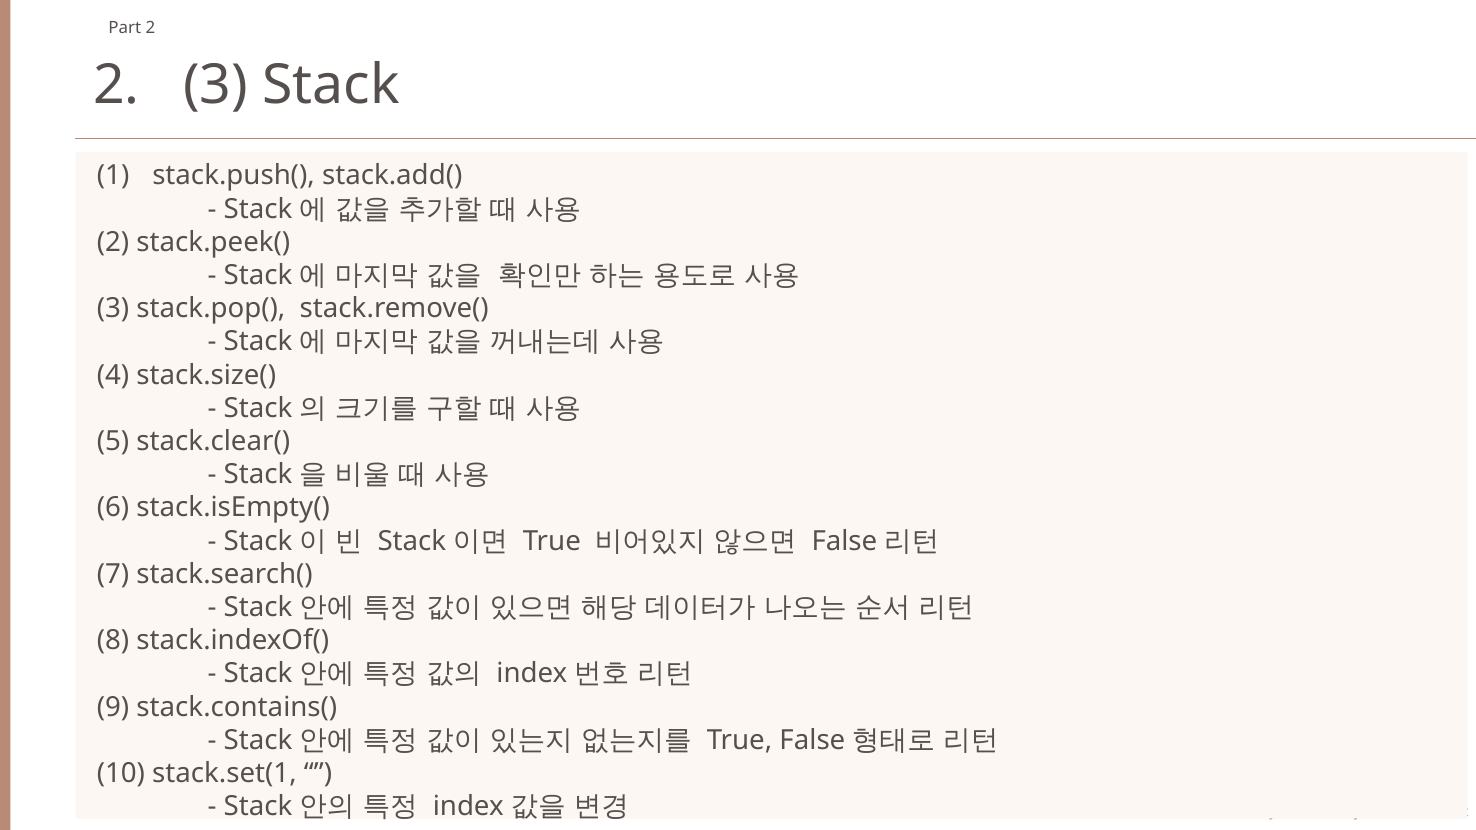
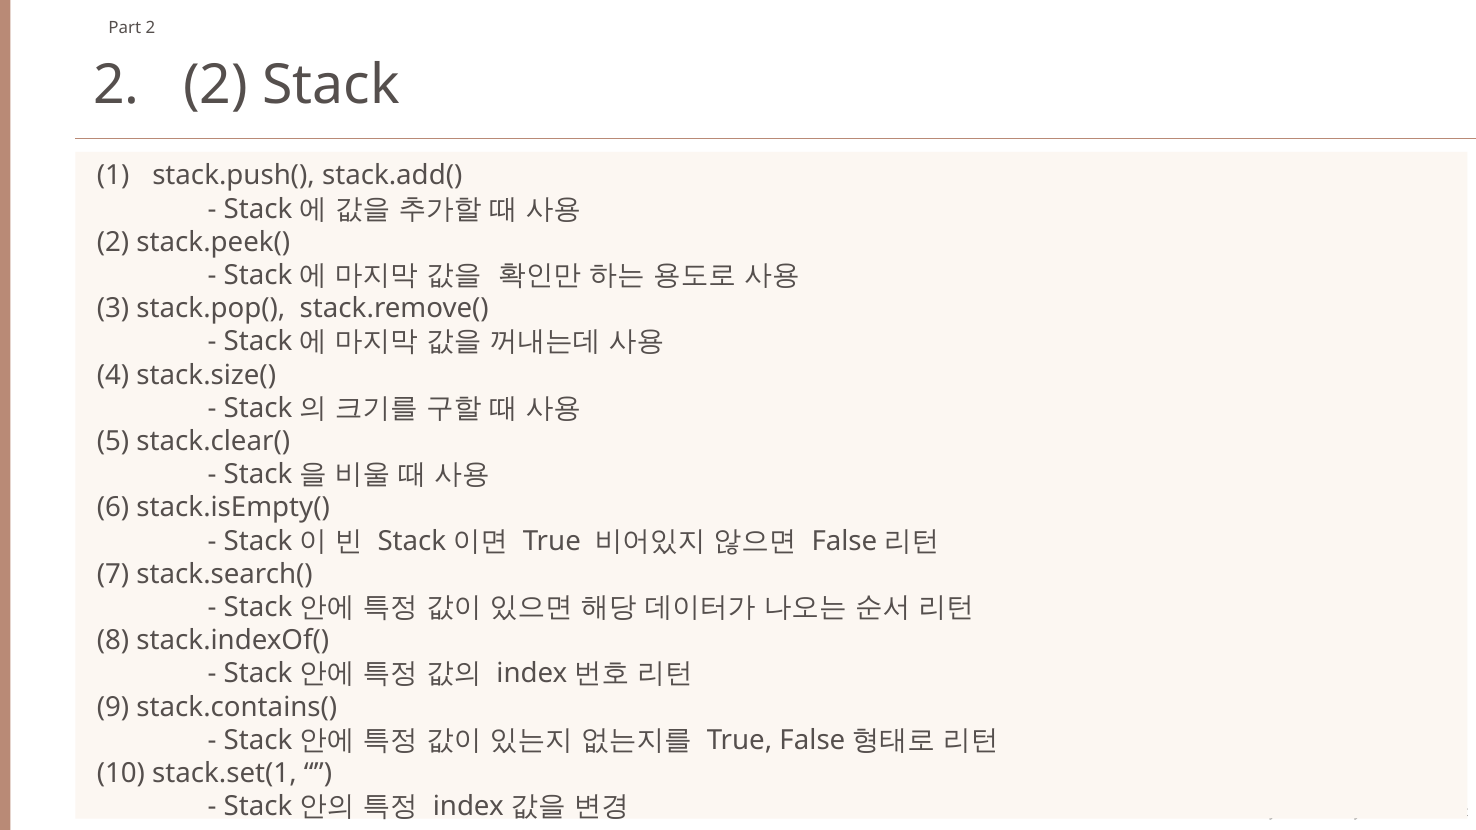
2 3: 3 -> 2
